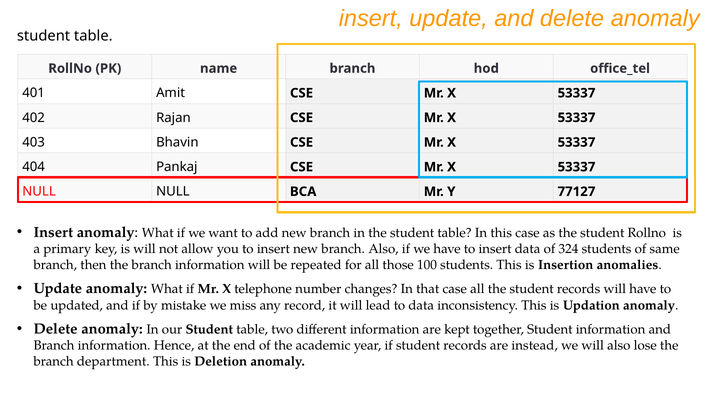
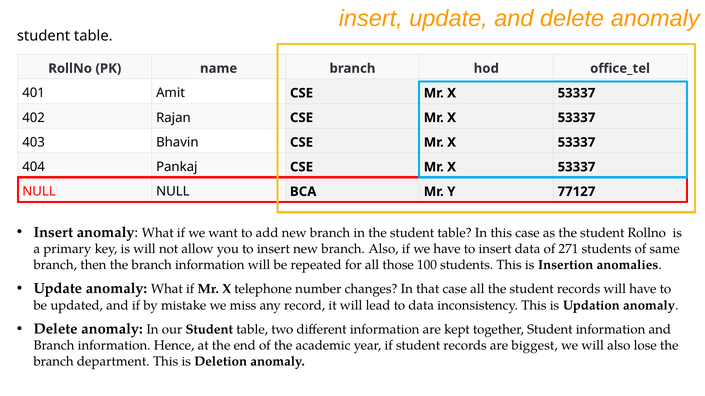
324: 324 -> 271
instead: instead -> biggest
